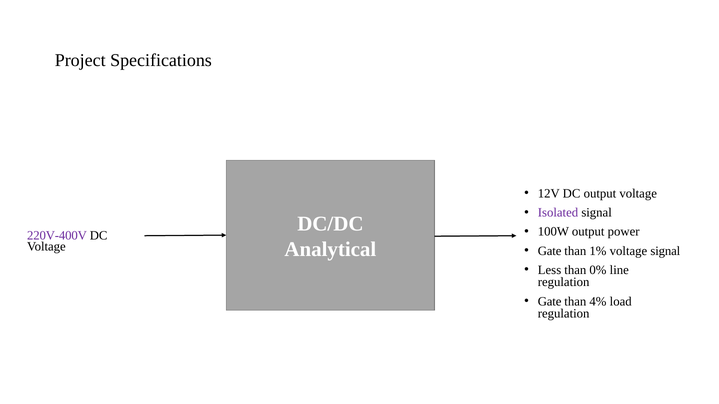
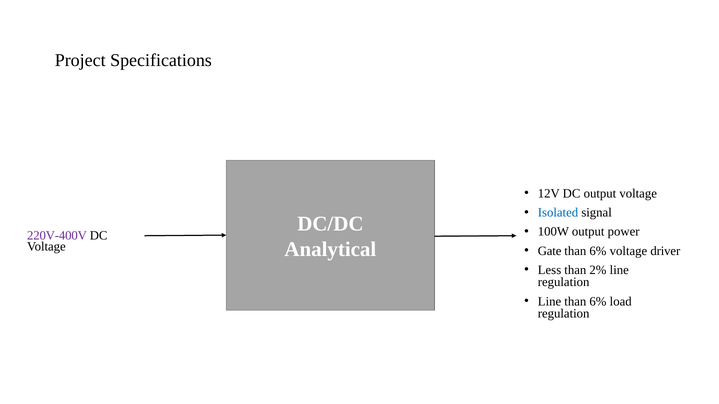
Isolated colour: purple -> blue
1% at (598, 251): 1% -> 6%
voltage signal: signal -> driver
0%: 0% -> 2%
Gate at (550, 302): Gate -> Line
4% at (598, 302): 4% -> 6%
